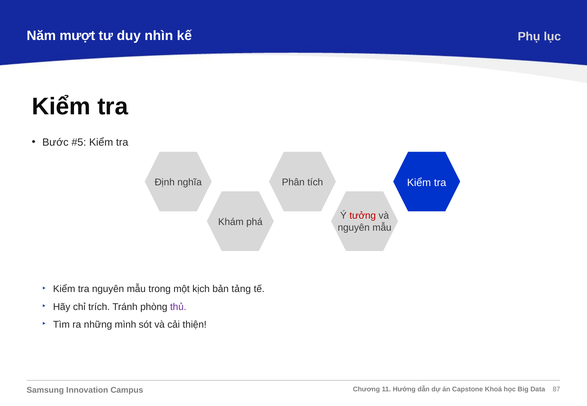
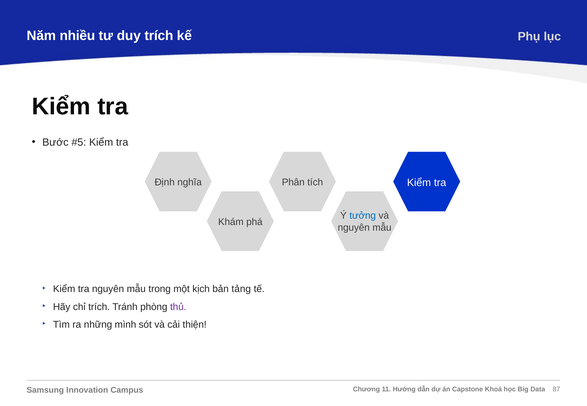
mượt: mượt -> nhiều
duy nhìn: nhìn -> trích
tưởng colour: red -> blue
